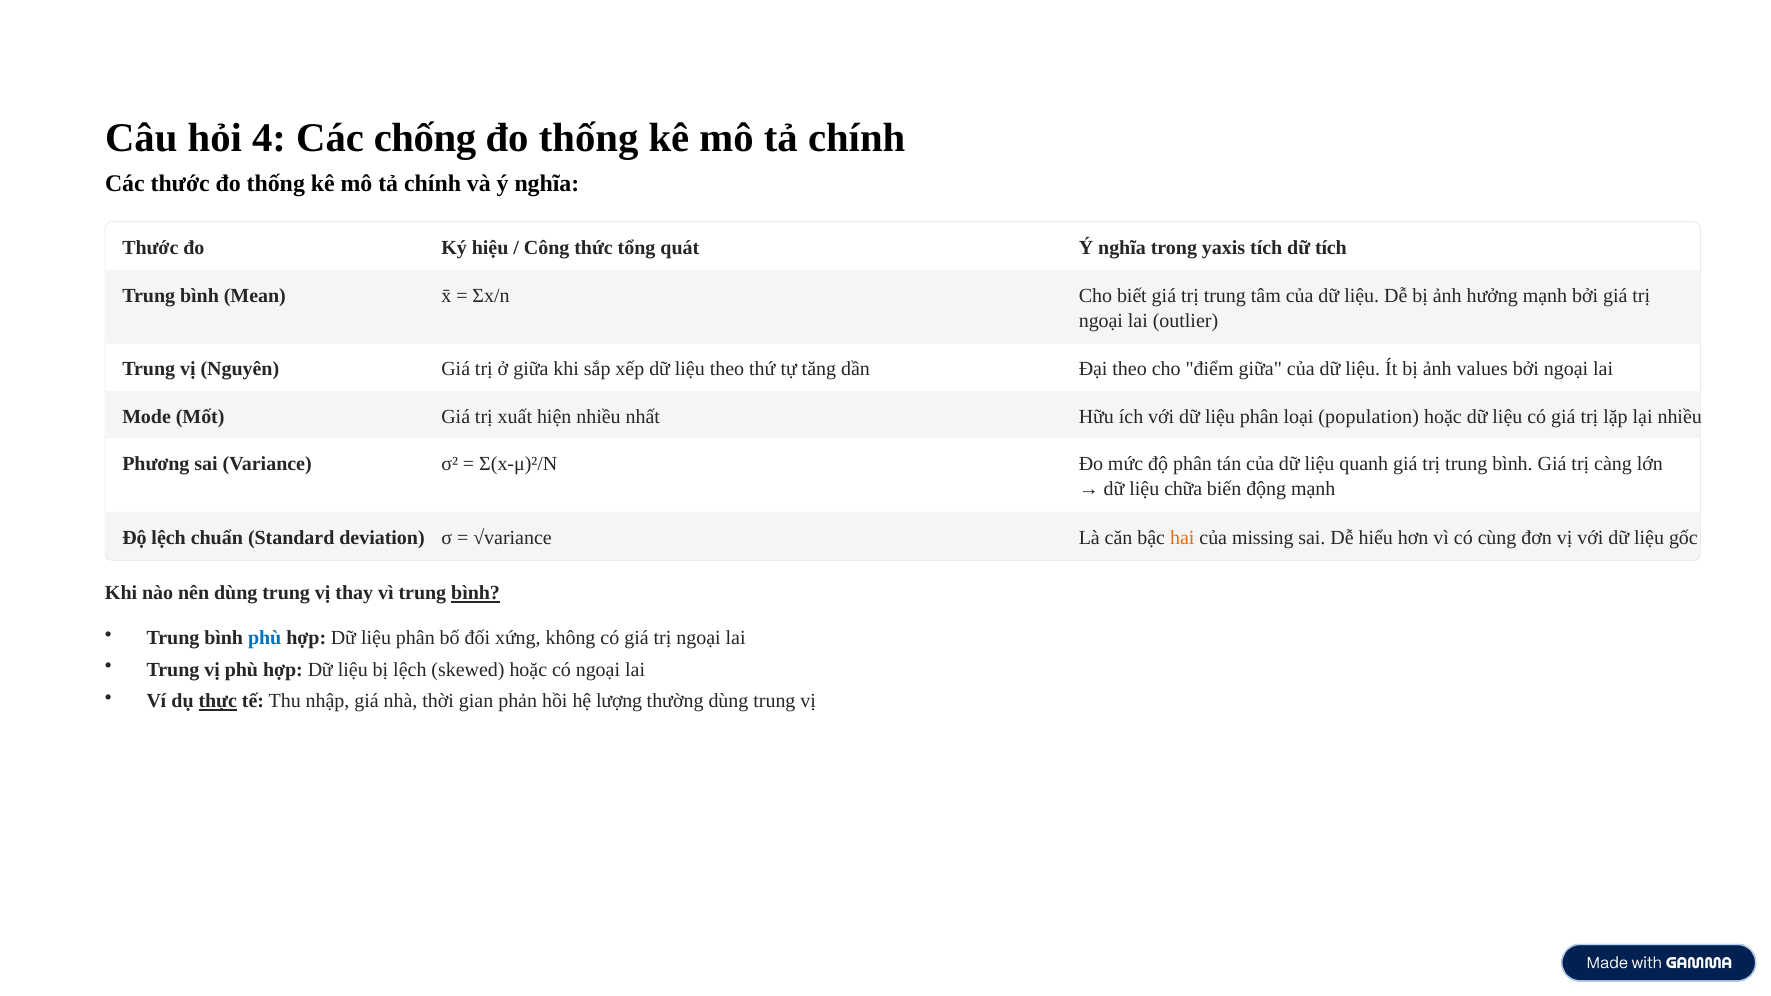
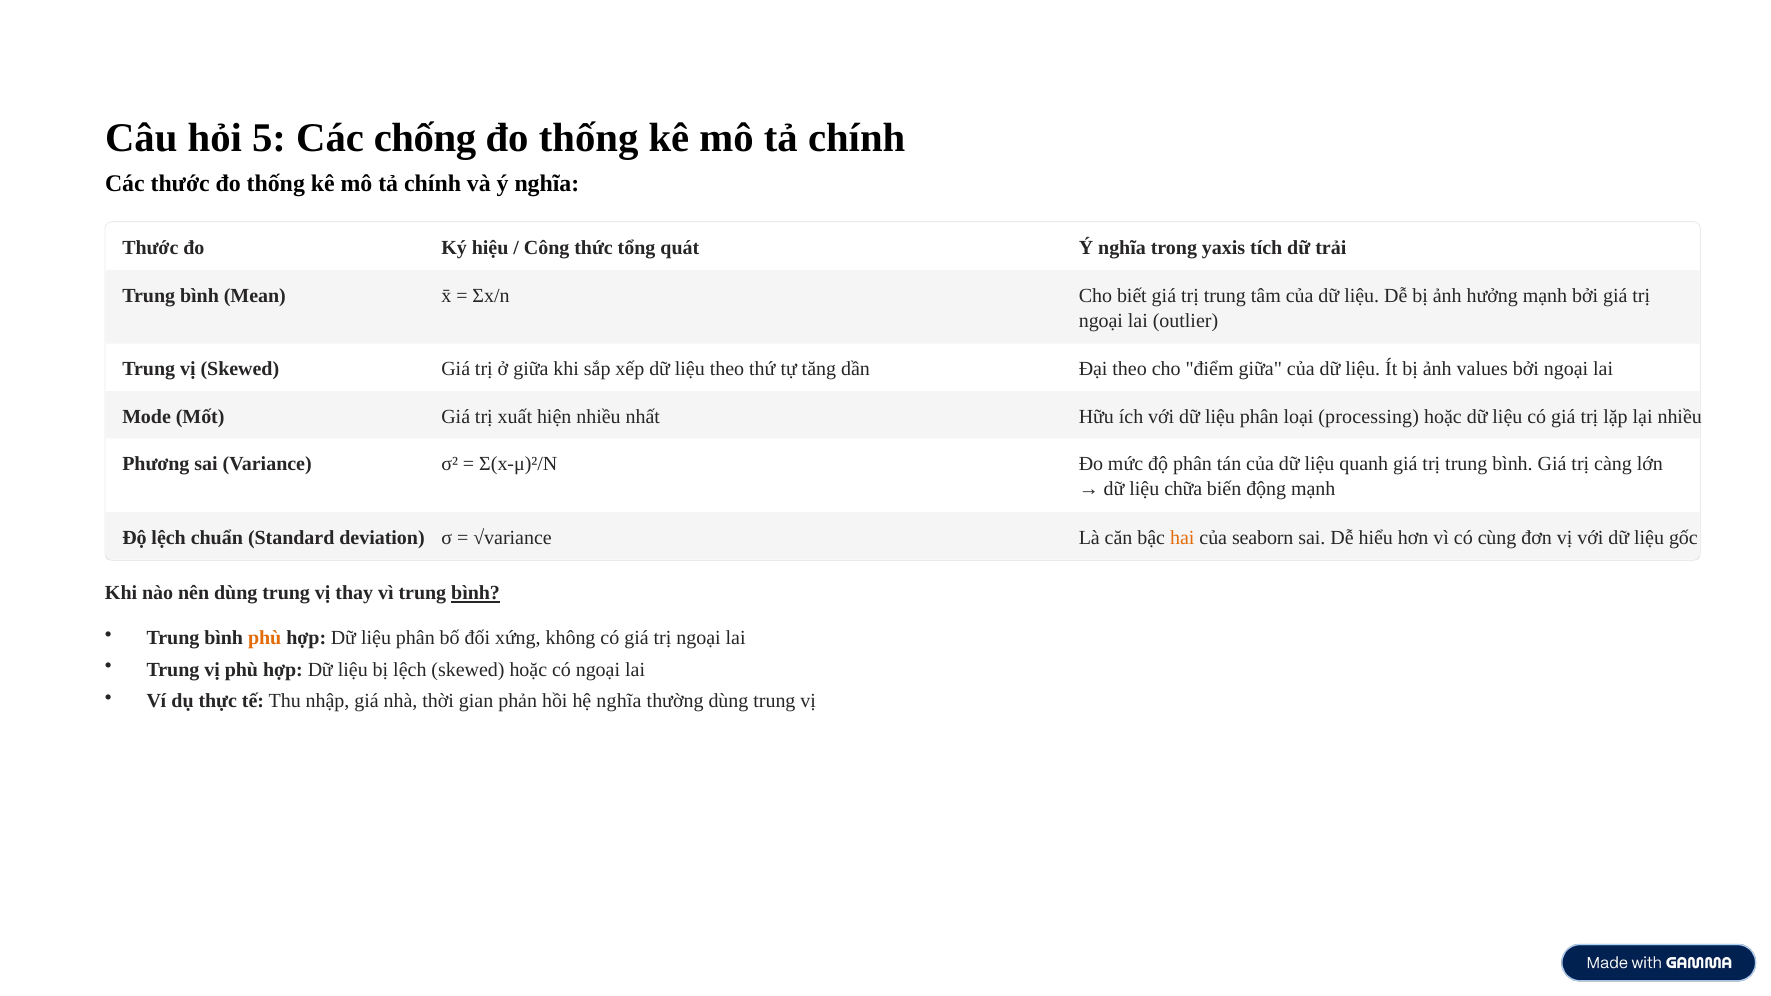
4: 4 -> 5
dữ tích: tích -> trải
vị Nguyên: Nguyên -> Skewed
population: population -> processing
missing: missing -> seaborn
phù at (265, 638) colour: blue -> orange
thực underline: present -> none
hệ lượng: lượng -> nghĩa
